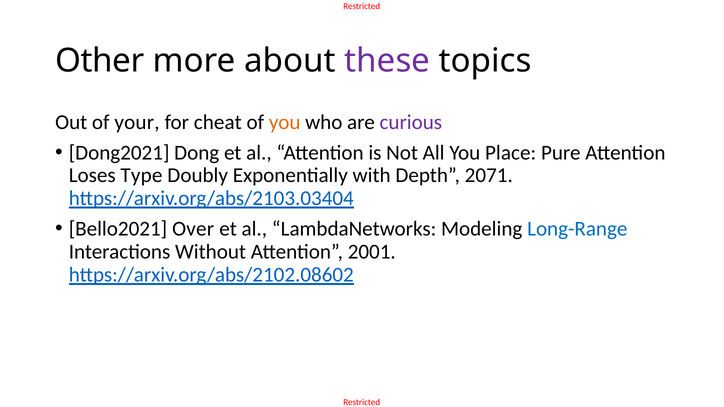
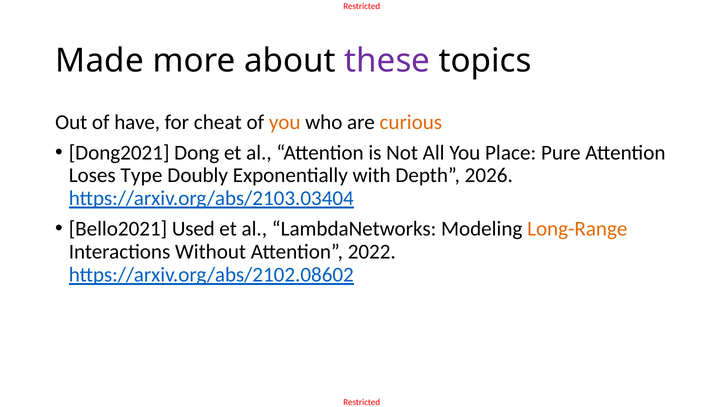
Other: Other -> Made
your: your -> have
curious colour: purple -> orange
2071: 2071 -> 2026
Over: Over -> Used
Long-Range colour: blue -> orange
2001: 2001 -> 2022
